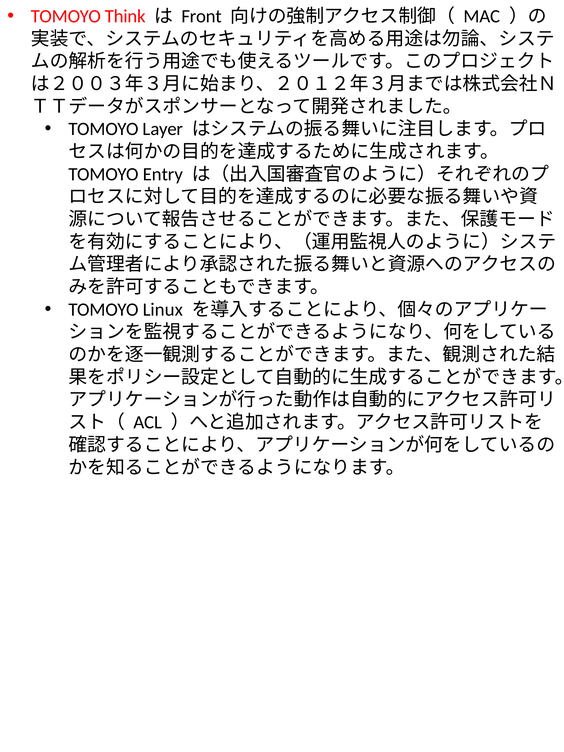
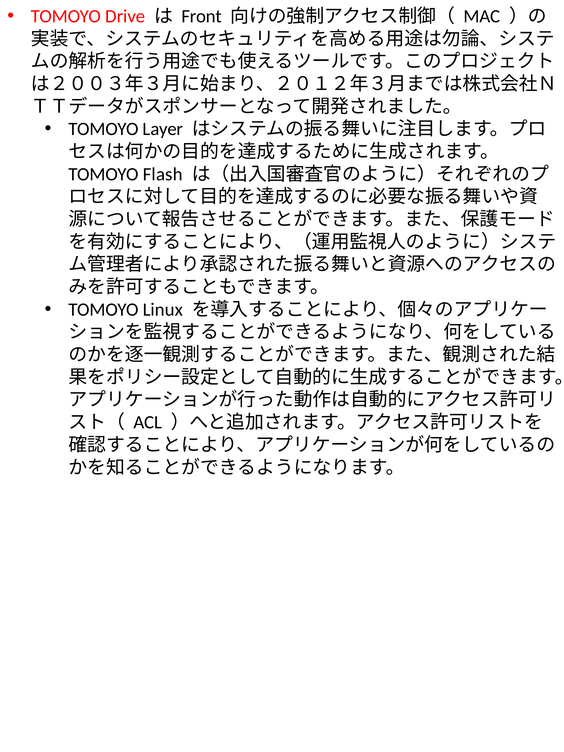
Think: Think -> Drive
Entry: Entry -> Flash
